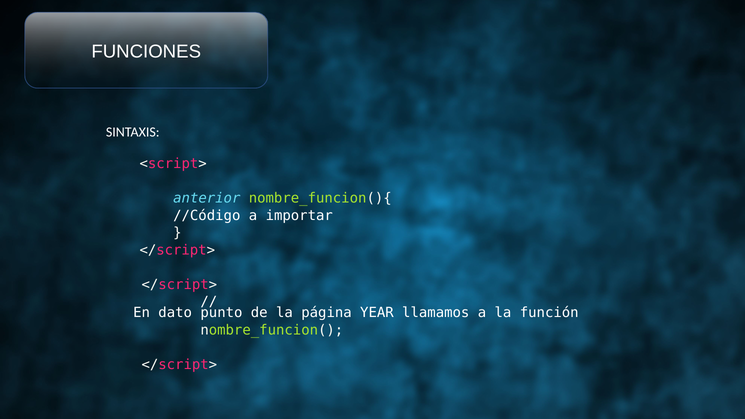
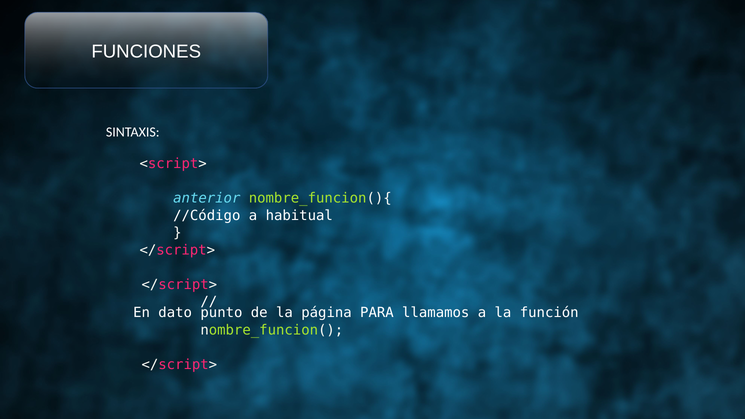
importar: importar -> habitual
YEAR: YEAR -> PARA
